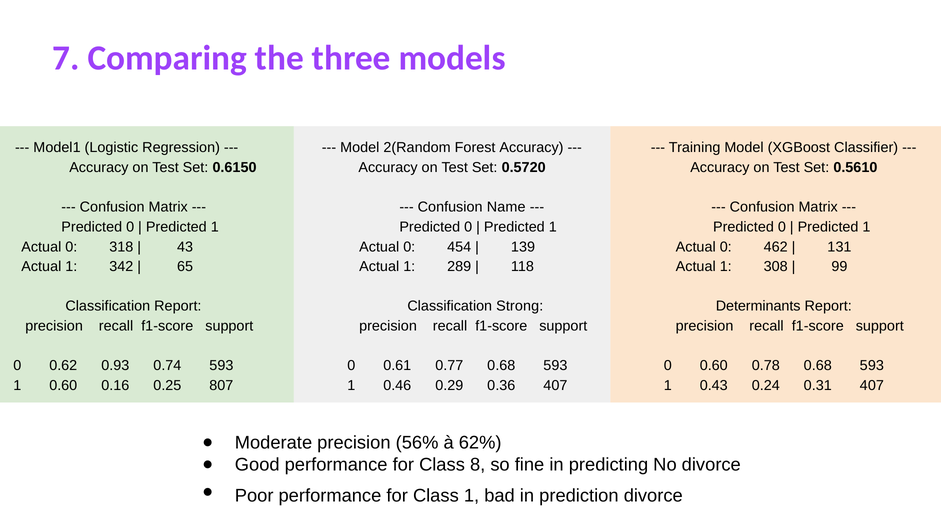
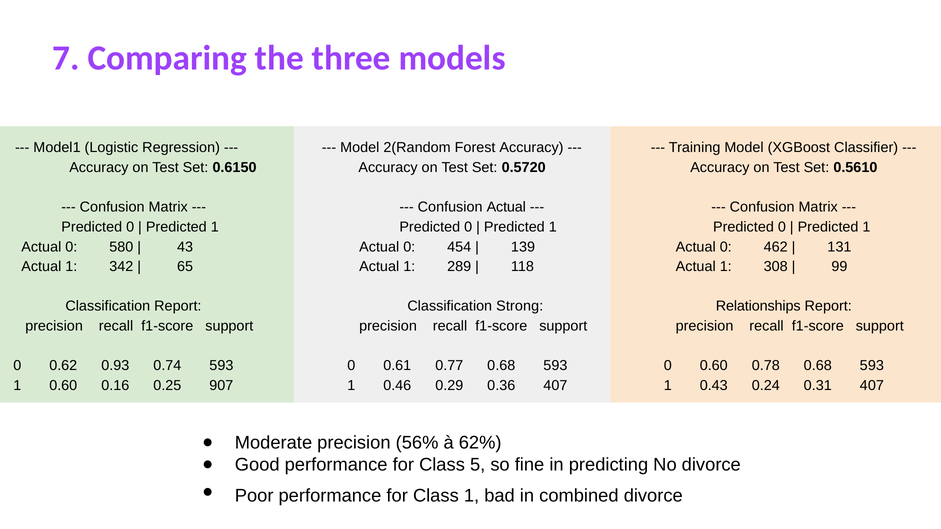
Confusion Name: Name -> Actual
318: 318 -> 580
Determinants: Determinants -> Relationships
807: 807 -> 907
8: 8 -> 5
prediction: prediction -> combined
